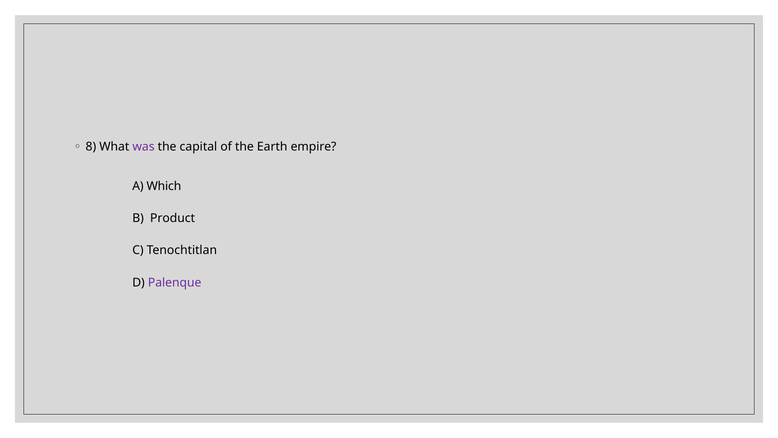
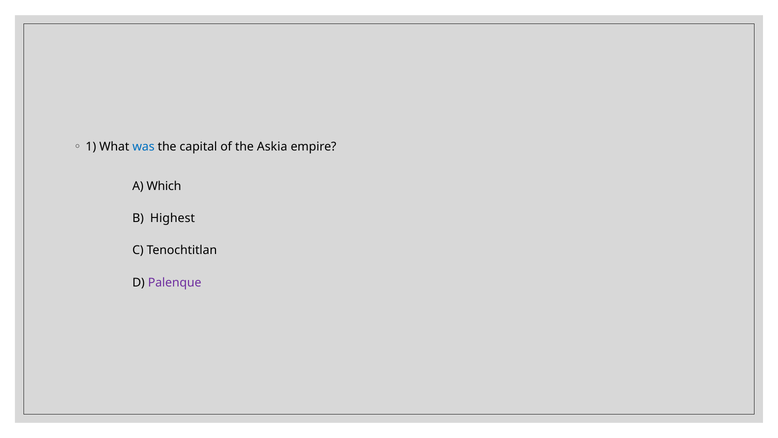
8: 8 -> 1
was colour: purple -> blue
Earth: Earth -> Askia
Product: Product -> Highest
